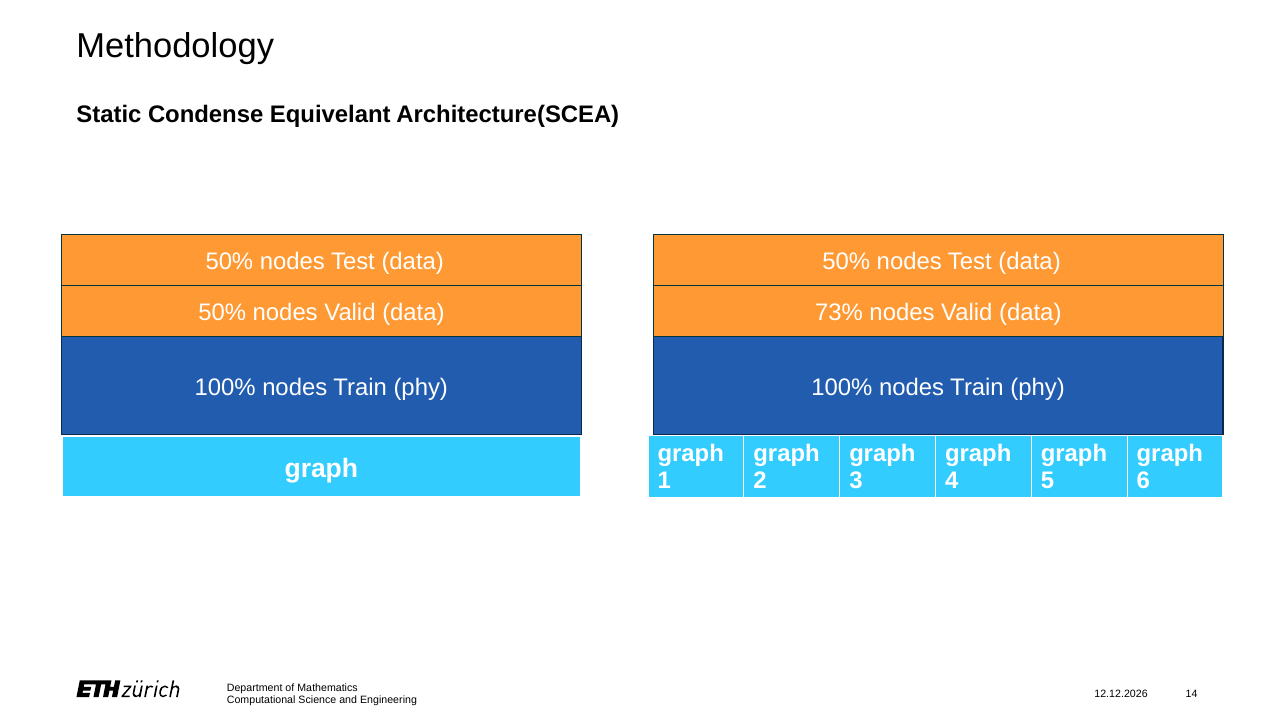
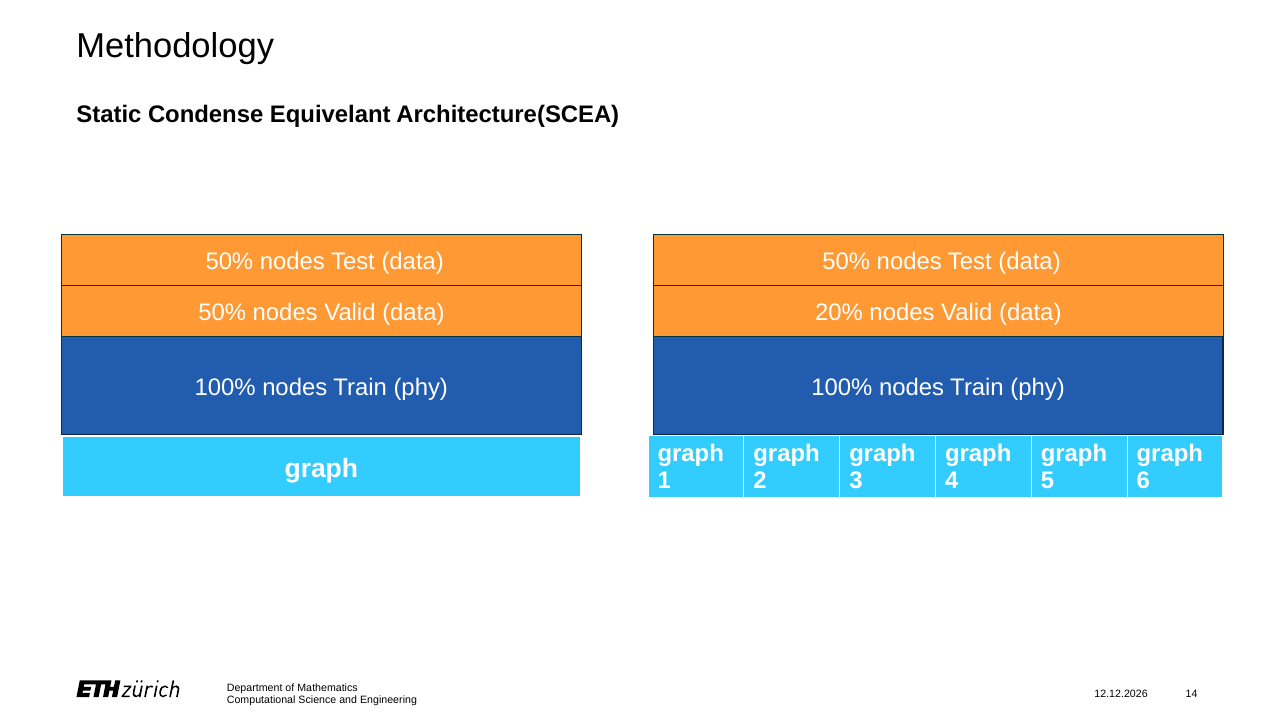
73%: 73% -> 20%
